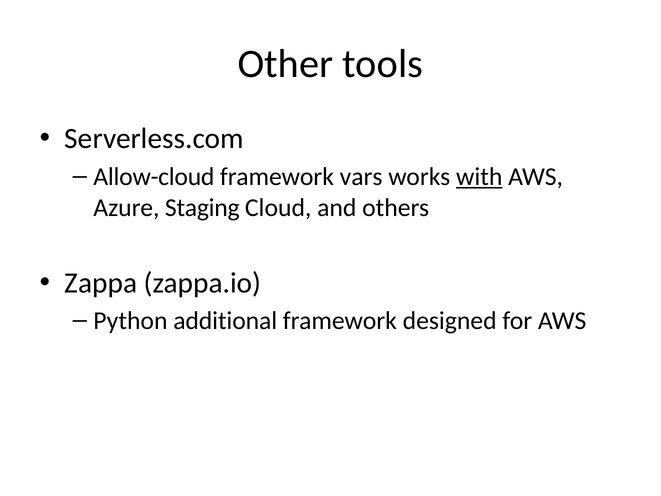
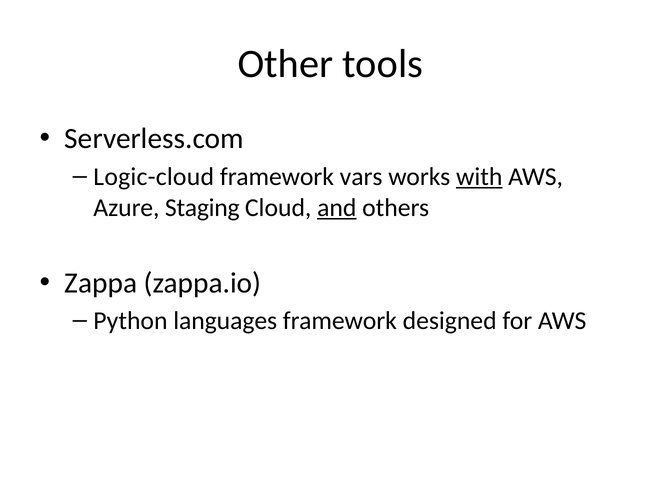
Allow-cloud: Allow-cloud -> Logic-cloud
and underline: none -> present
additional: additional -> languages
